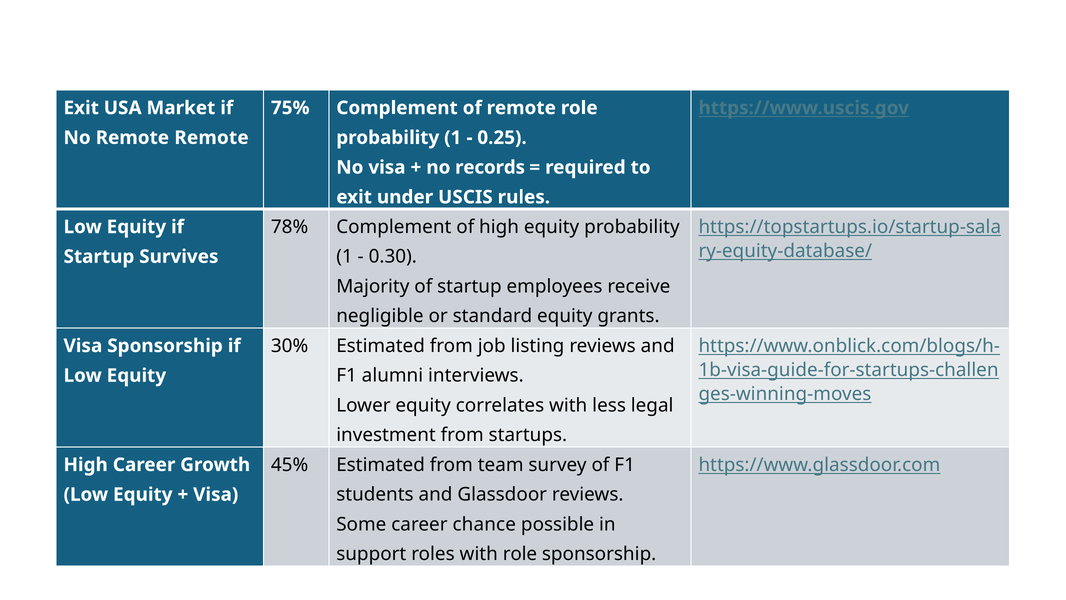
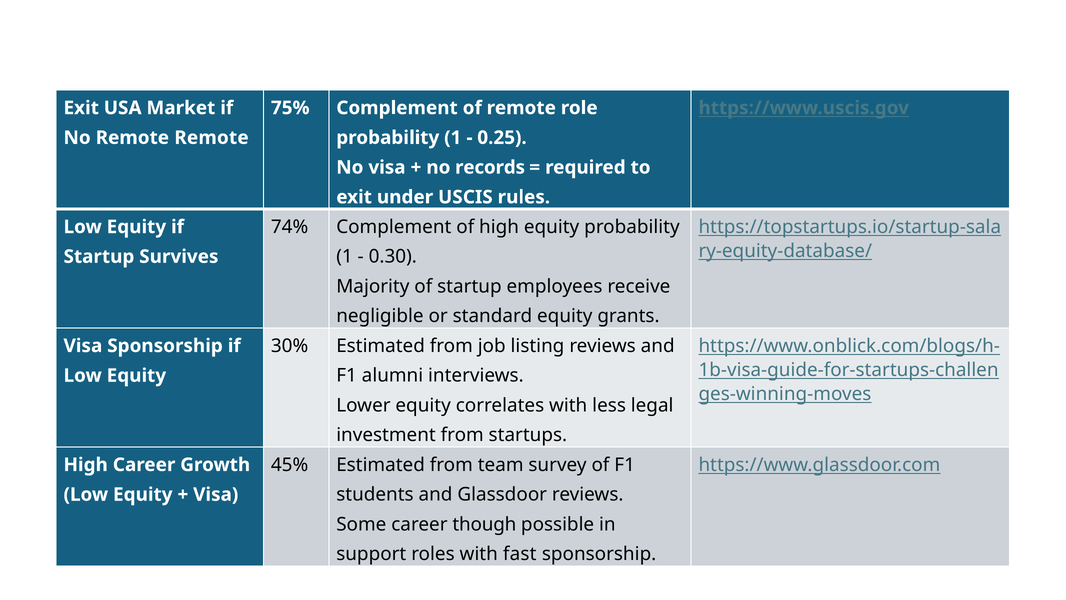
78%: 78% -> 74%
chance: chance -> though
with role: role -> fast
